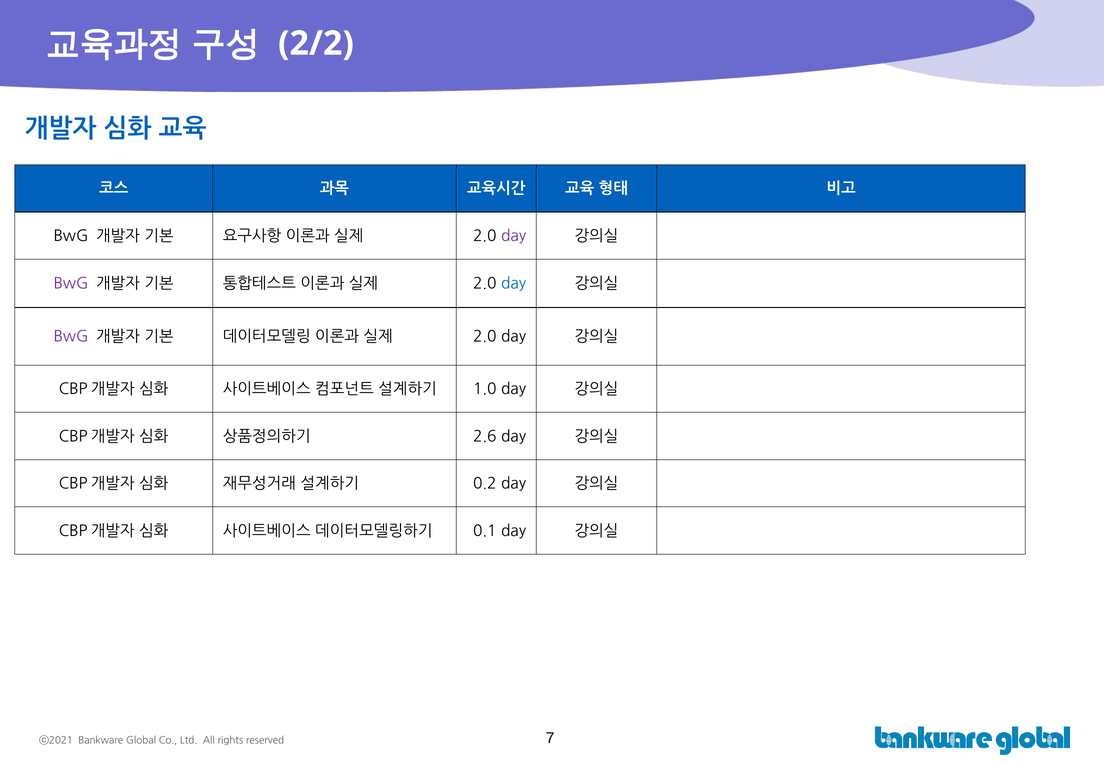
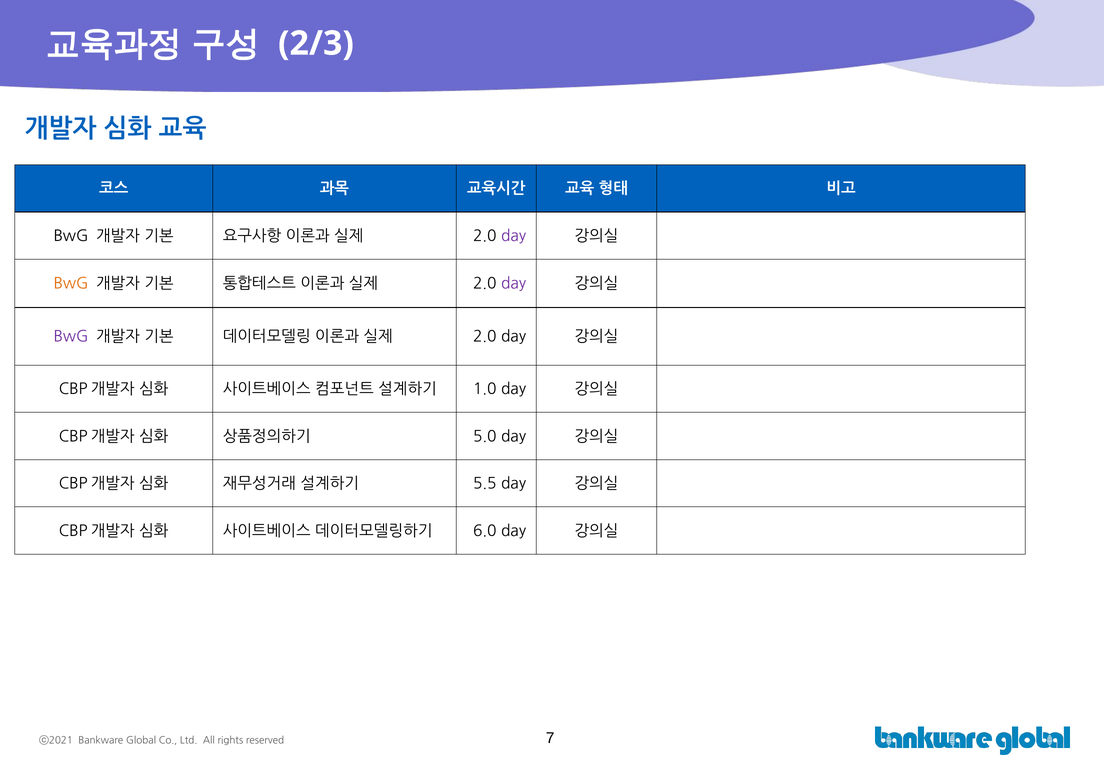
2/2: 2/2 -> 2/3
BwG at (71, 284) colour: purple -> orange
day at (514, 284) colour: blue -> purple
2.6: 2.6 -> 5.0
0.2: 0.2 -> 5.5
0.1: 0.1 -> 6.0
